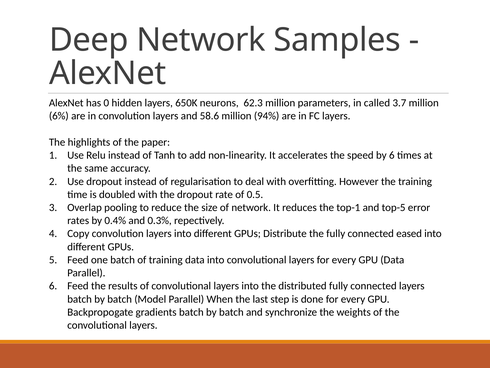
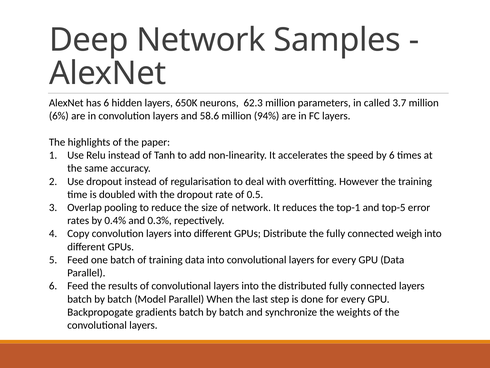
has 0: 0 -> 6
eased: eased -> weigh
